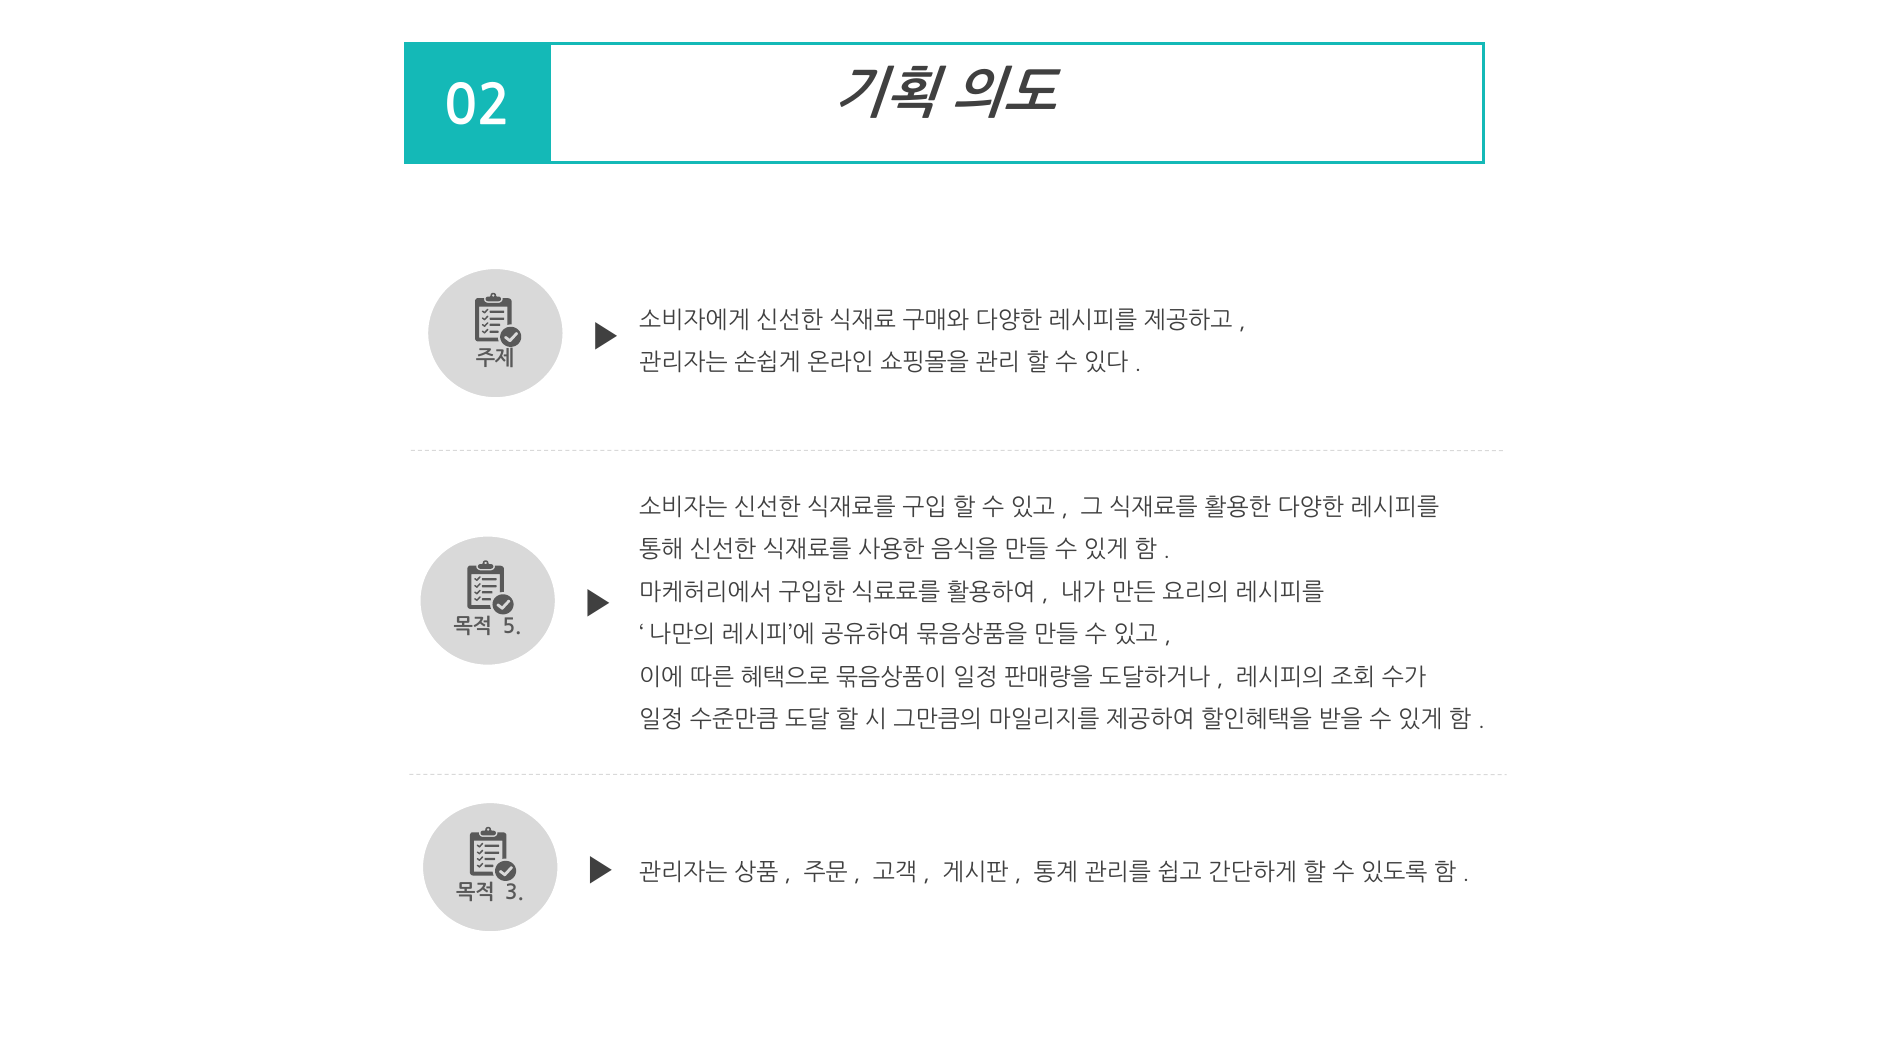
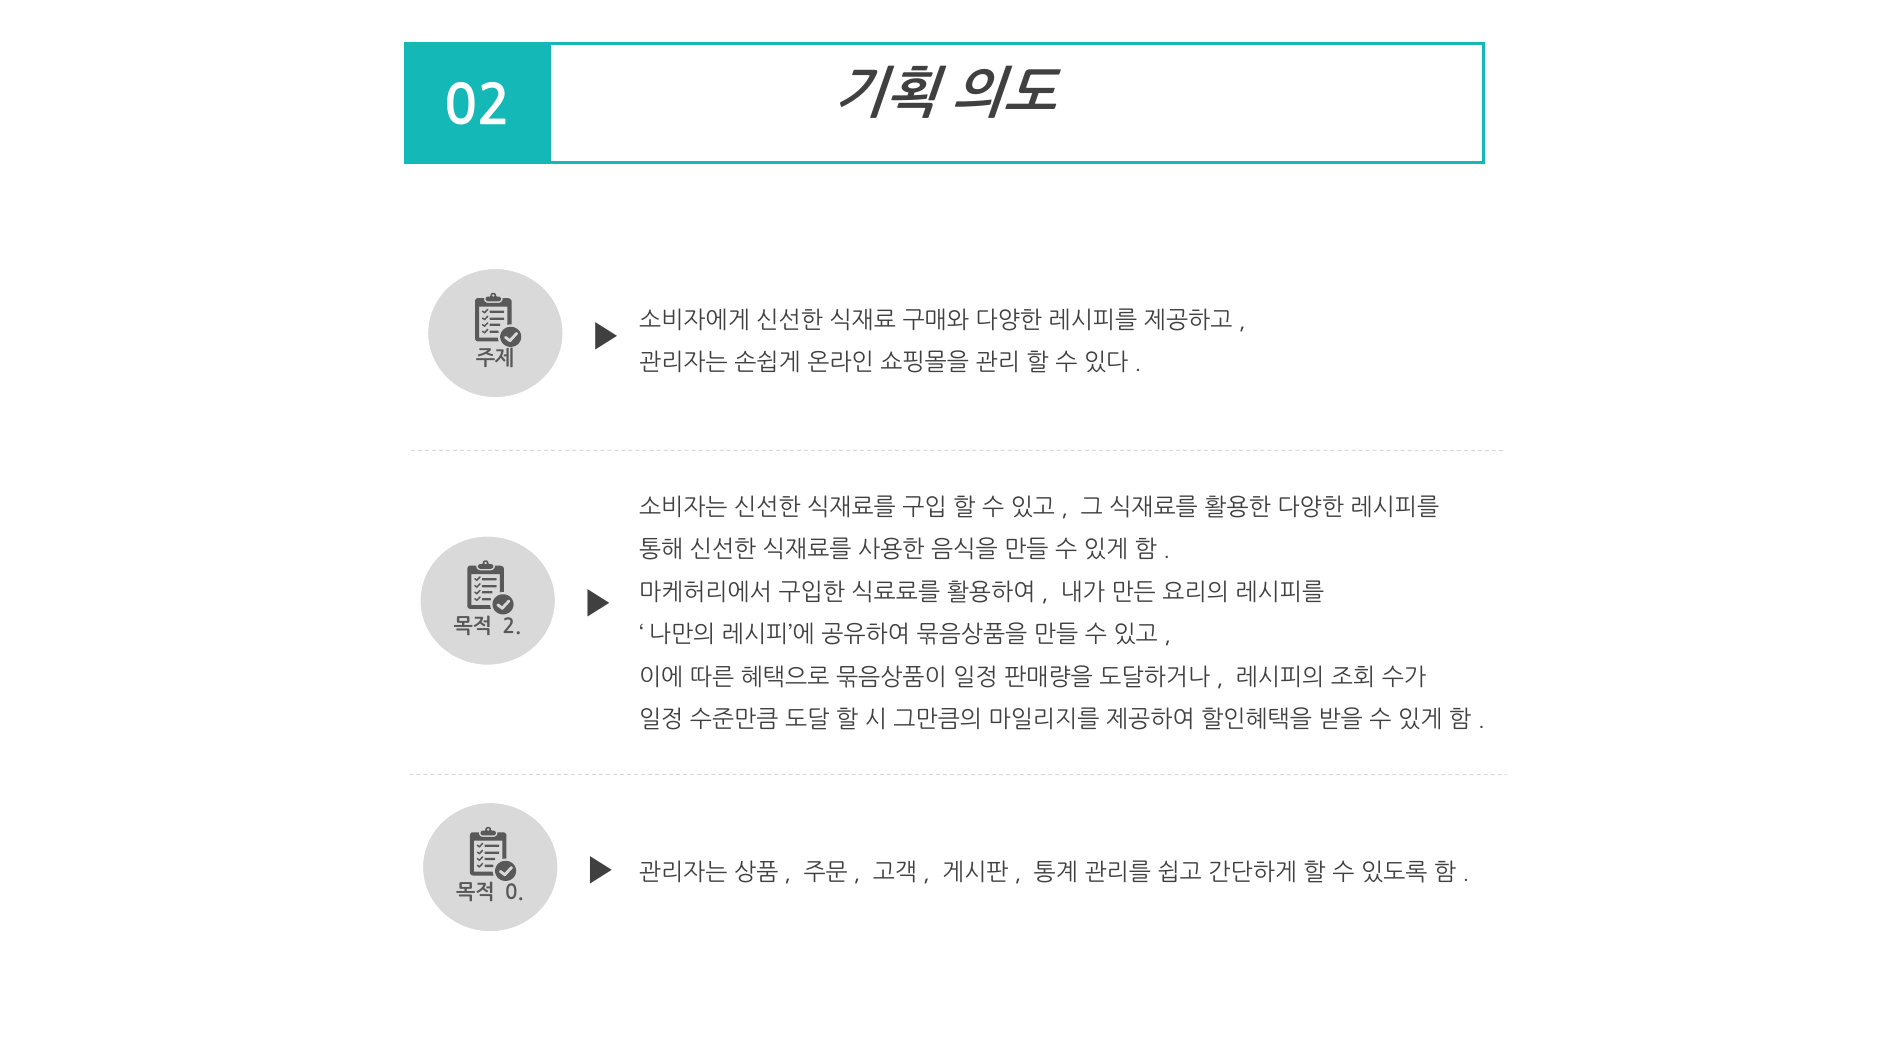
5: 5 -> 2
3: 3 -> 0
